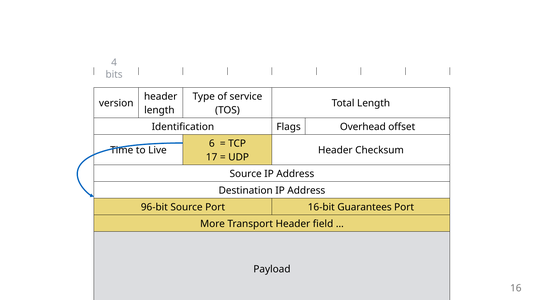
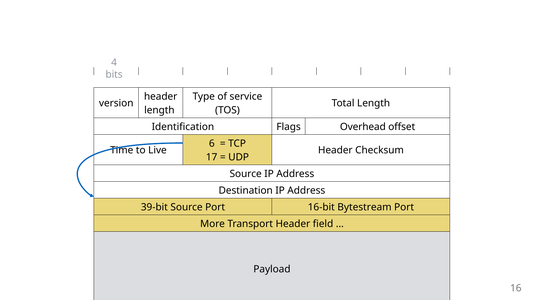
96-bit: 96-bit -> 39-bit
Guarantees: Guarantees -> Bytestream
